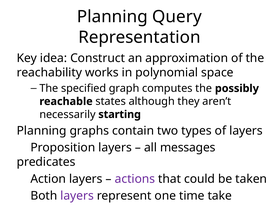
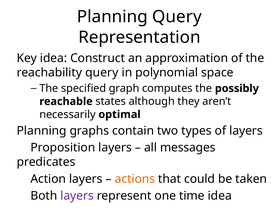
reachability works: works -> query
starting: starting -> optimal
actions colour: purple -> orange
time take: take -> idea
